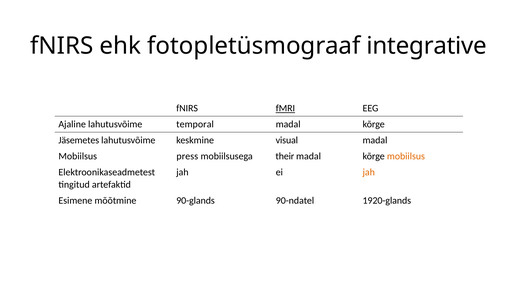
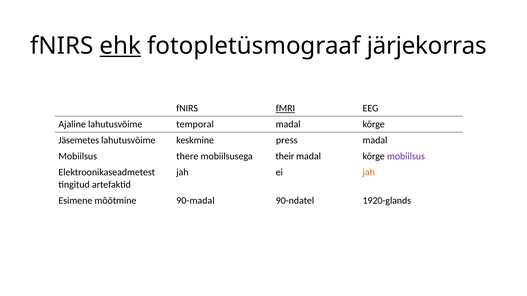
ehk underline: none -> present
integrative: integrative -> järjekorras
visual: visual -> press
press: press -> there
mobiilsus at (406, 157) colour: orange -> purple
90-glands: 90-glands -> 90-madal
